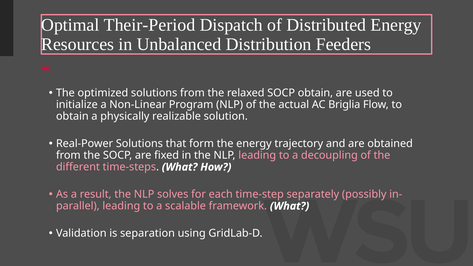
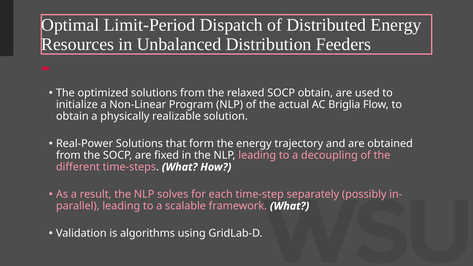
Their-Period: Their-Period -> Limit-Period
separation: separation -> algorithms
